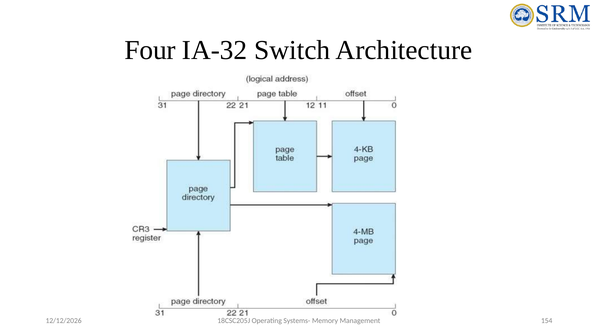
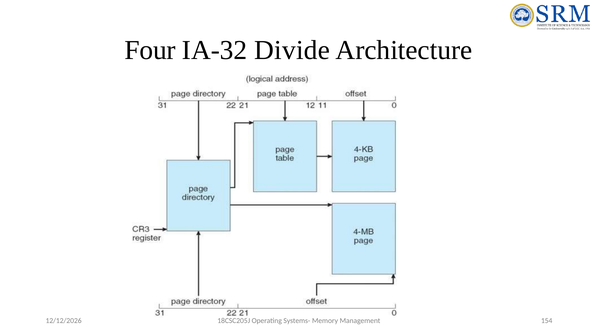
Switch: Switch -> Divide
